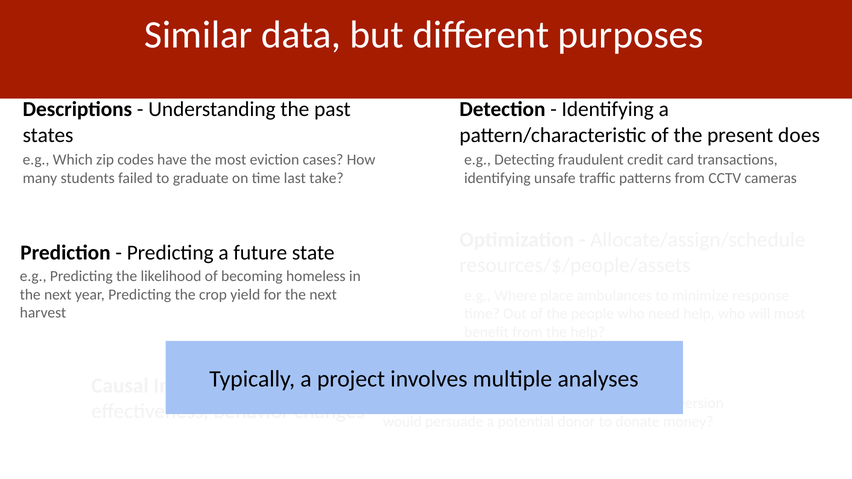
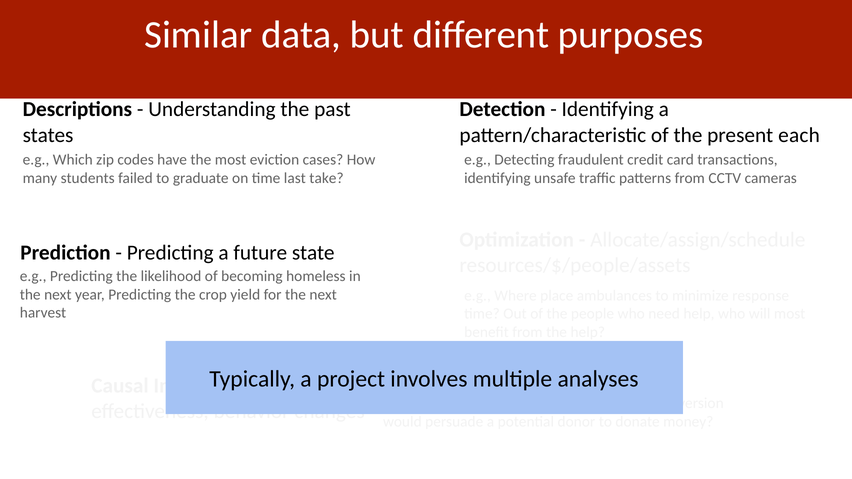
does: does -> each
